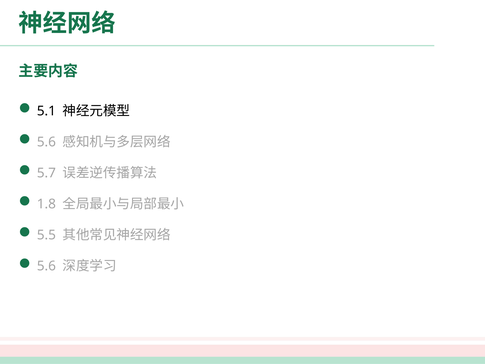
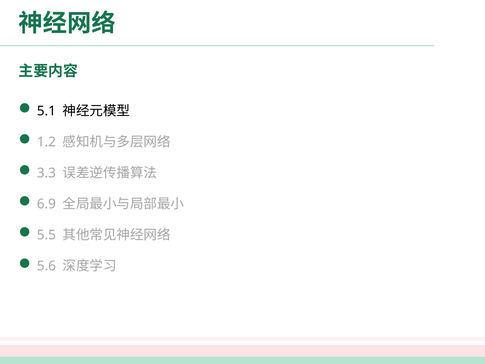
5.6 at (46, 142): 5.6 -> 1.2
5.7: 5.7 -> 3.3
1.8: 1.8 -> 6.9
